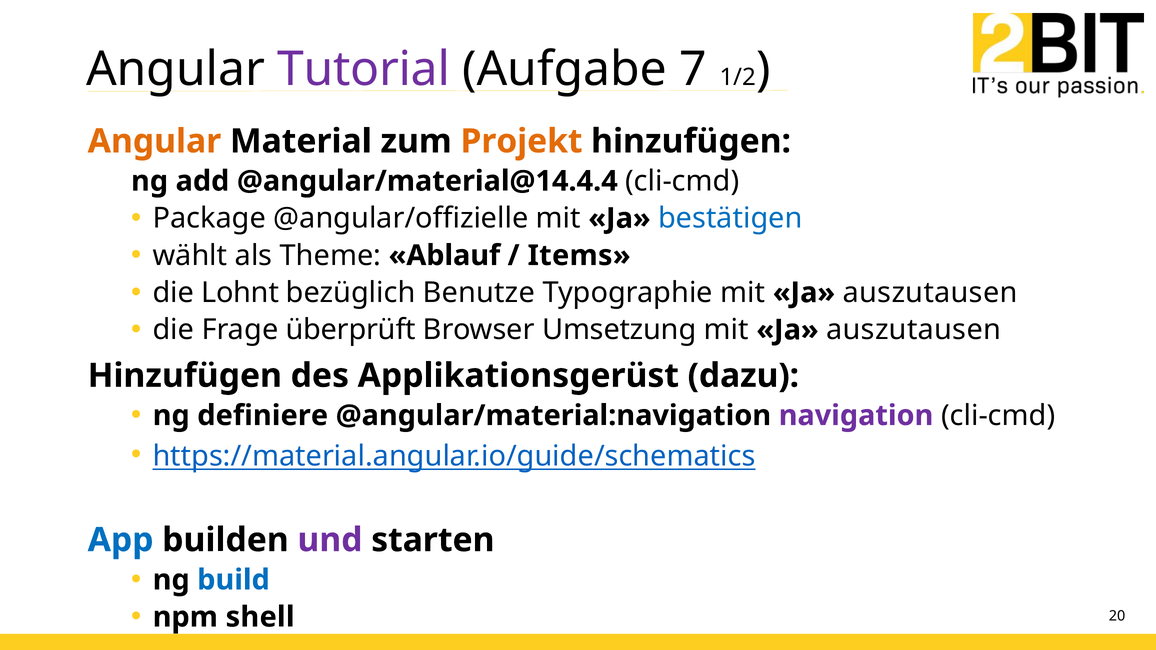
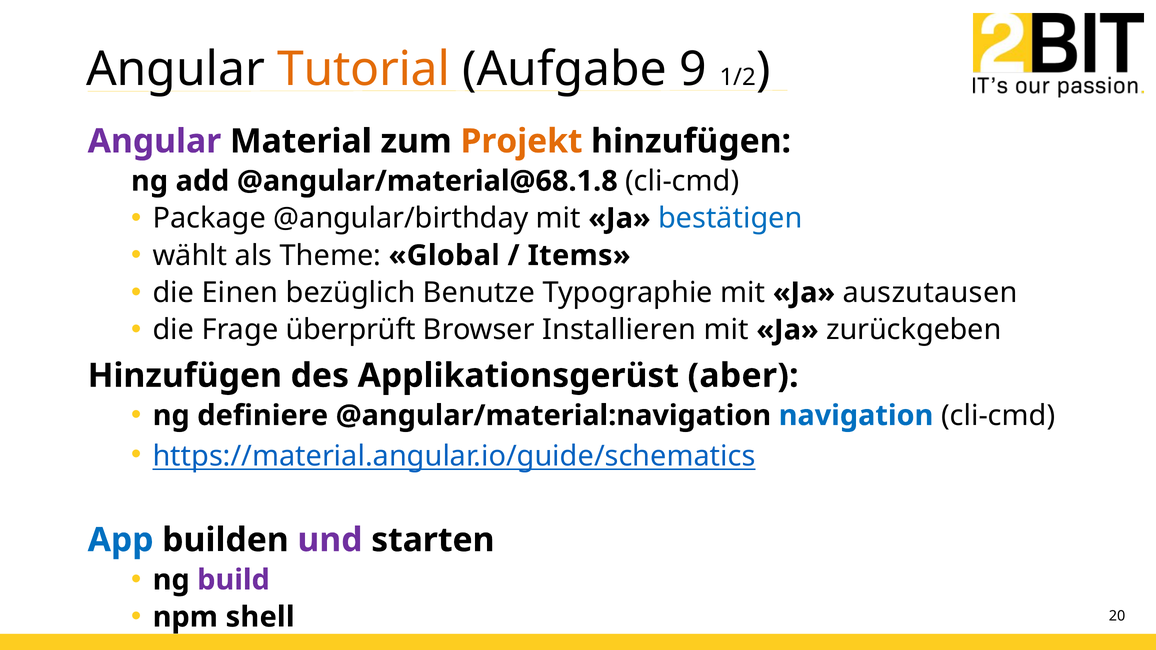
Tutorial colour: purple -> orange
7: 7 -> 9
Angular at (154, 141) colour: orange -> purple
@angular/material@14.4.4: @angular/material@14.4.4 -> @angular/material@68.1.8
@angular/offizielle: @angular/offizielle -> @angular/birthday
Ablauf: Ablauf -> Global
Lohnt: Lohnt -> Einen
Umsetzung: Umsetzung -> Installieren
auszutausen at (914, 330): auszutausen -> zurückgeben
dazu: dazu -> aber
navigation colour: purple -> blue
build colour: blue -> purple
